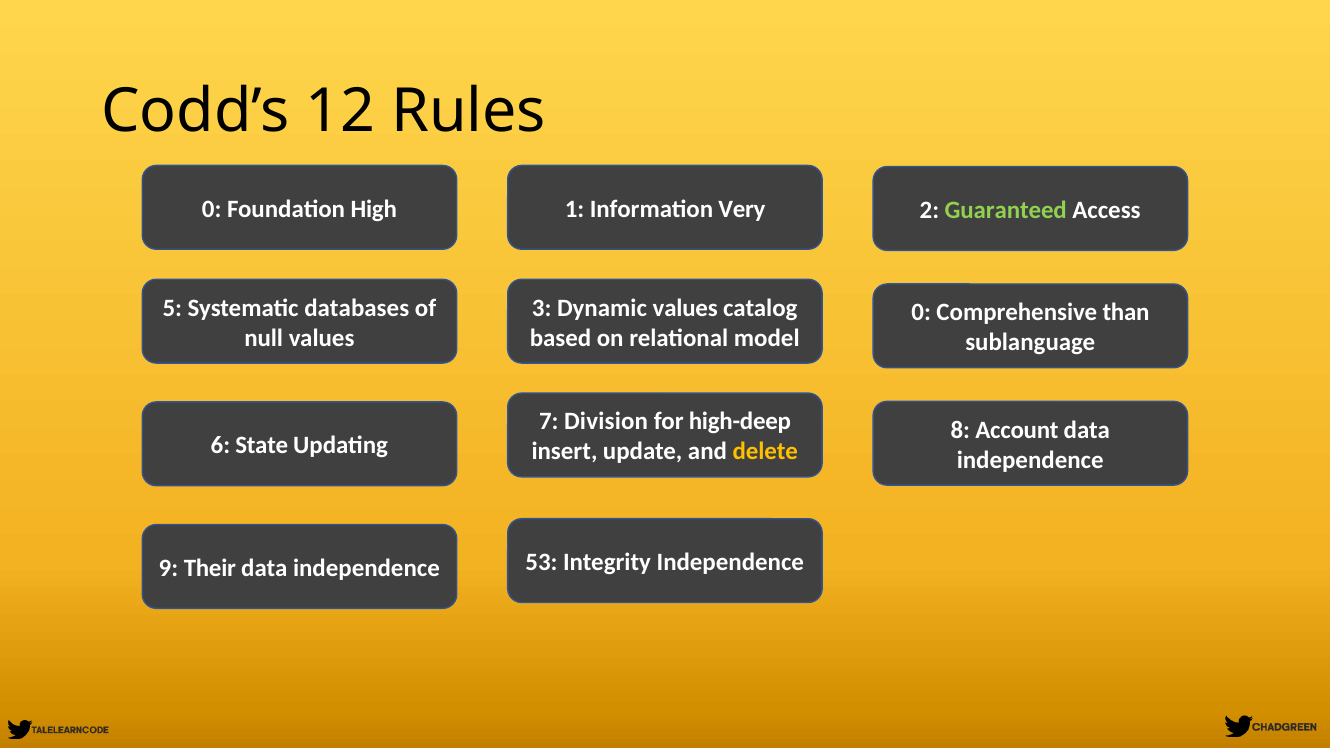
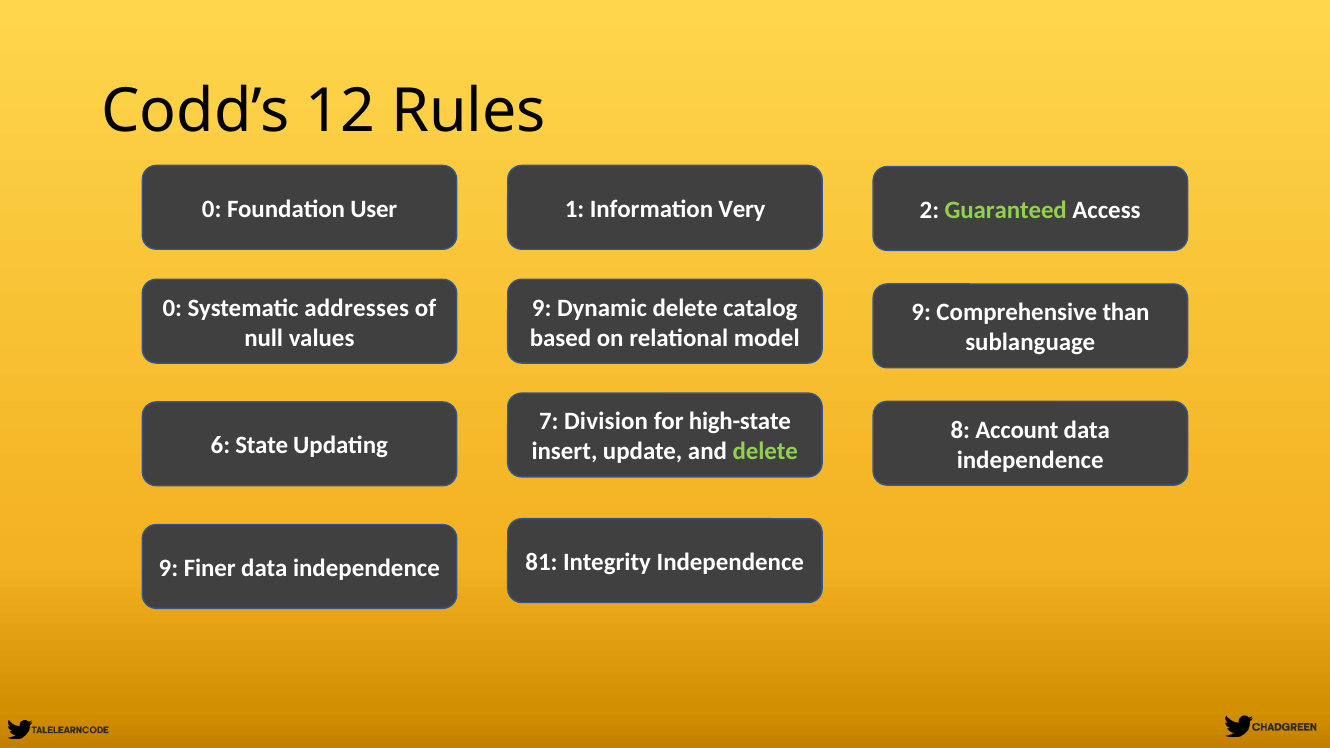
High: High -> User
5 at (172, 308): 5 -> 0
databases: databases -> addresses
3 at (542, 308): 3 -> 9
Dynamic values: values -> delete
0 at (921, 313): 0 -> 9
high-deep: high-deep -> high-state
delete at (765, 452) colour: yellow -> light green
Their: Their -> Finer
53: 53 -> 81
